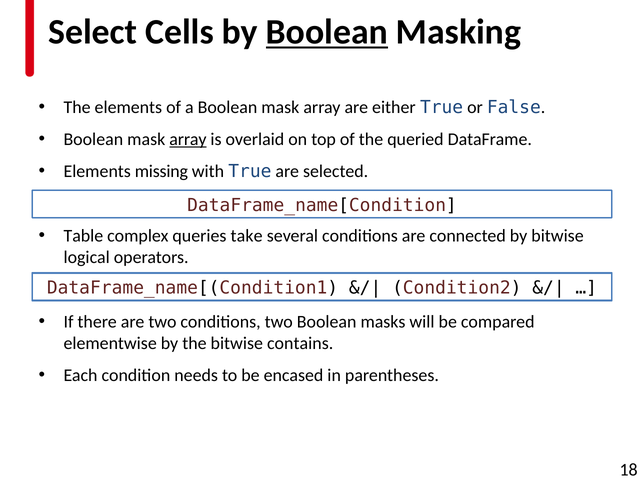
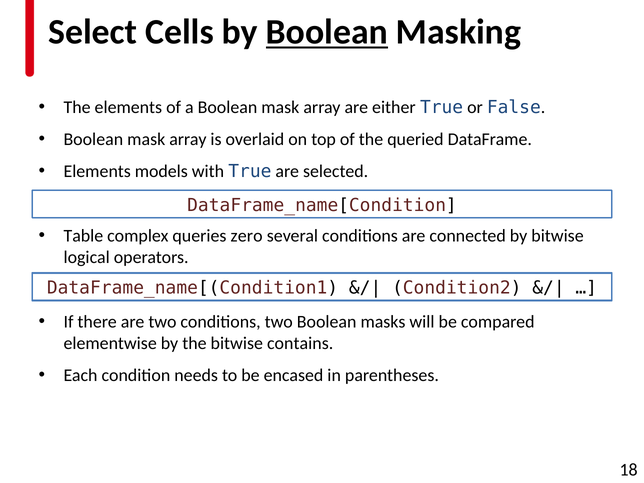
array at (188, 139) underline: present -> none
missing: missing -> models
take: take -> zero
